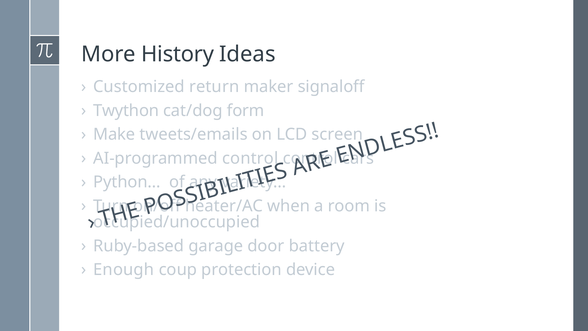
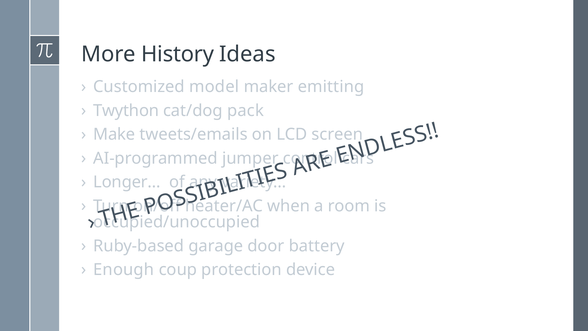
return: return -> model
signaloff: signaloff -> emitting
form: form -> pack
AI-programmed control: control -> jumper
Python…: Python… -> Longer…
